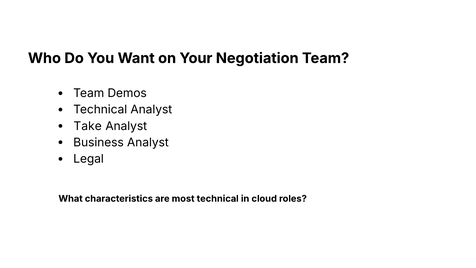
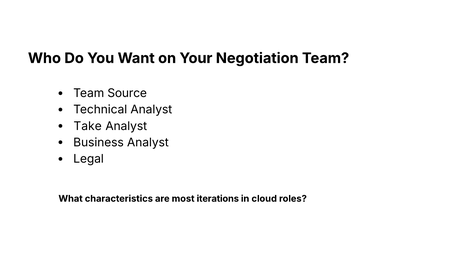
Demos: Demos -> Source
most technical: technical -> iterations
